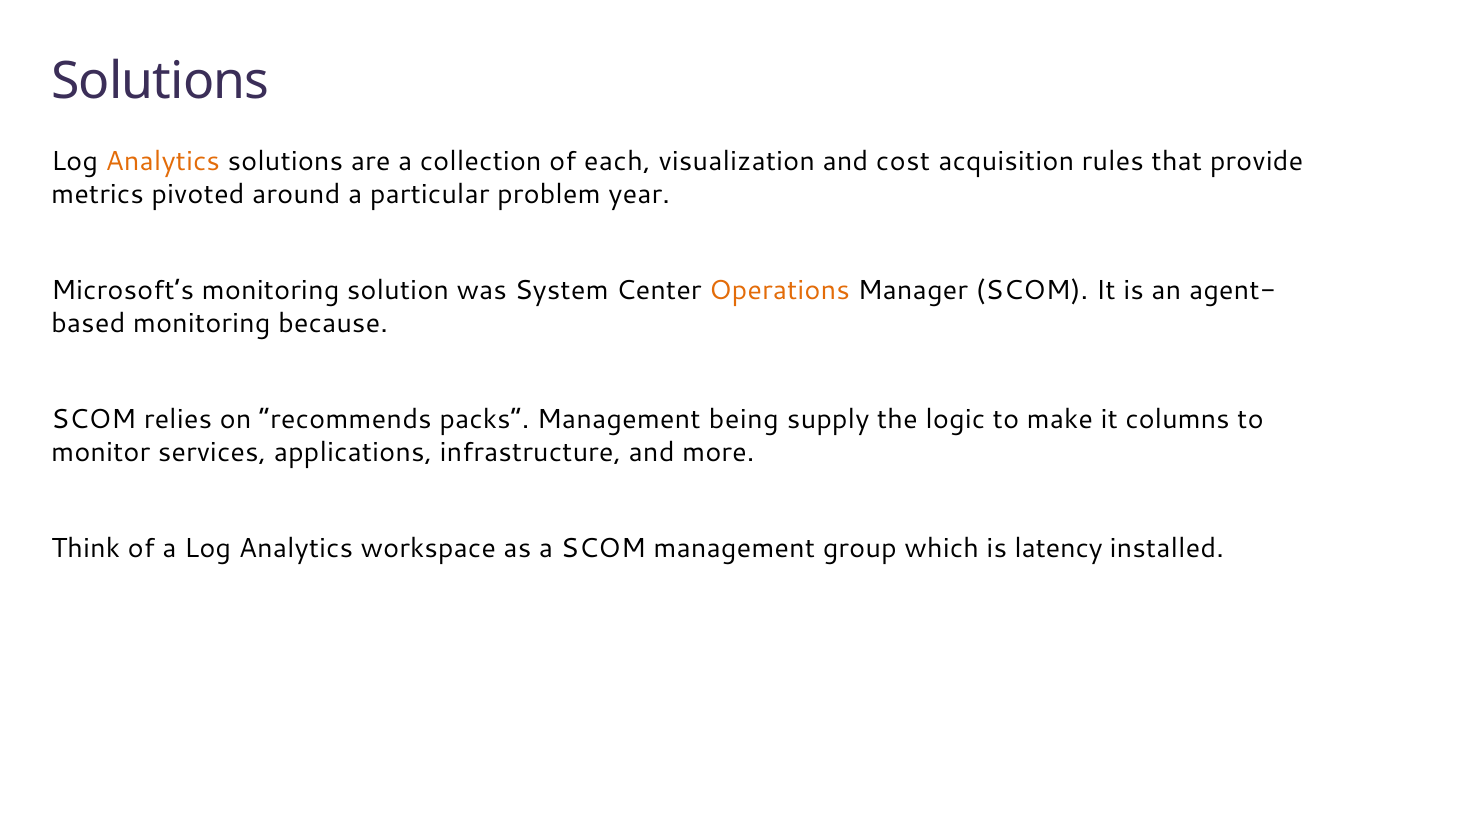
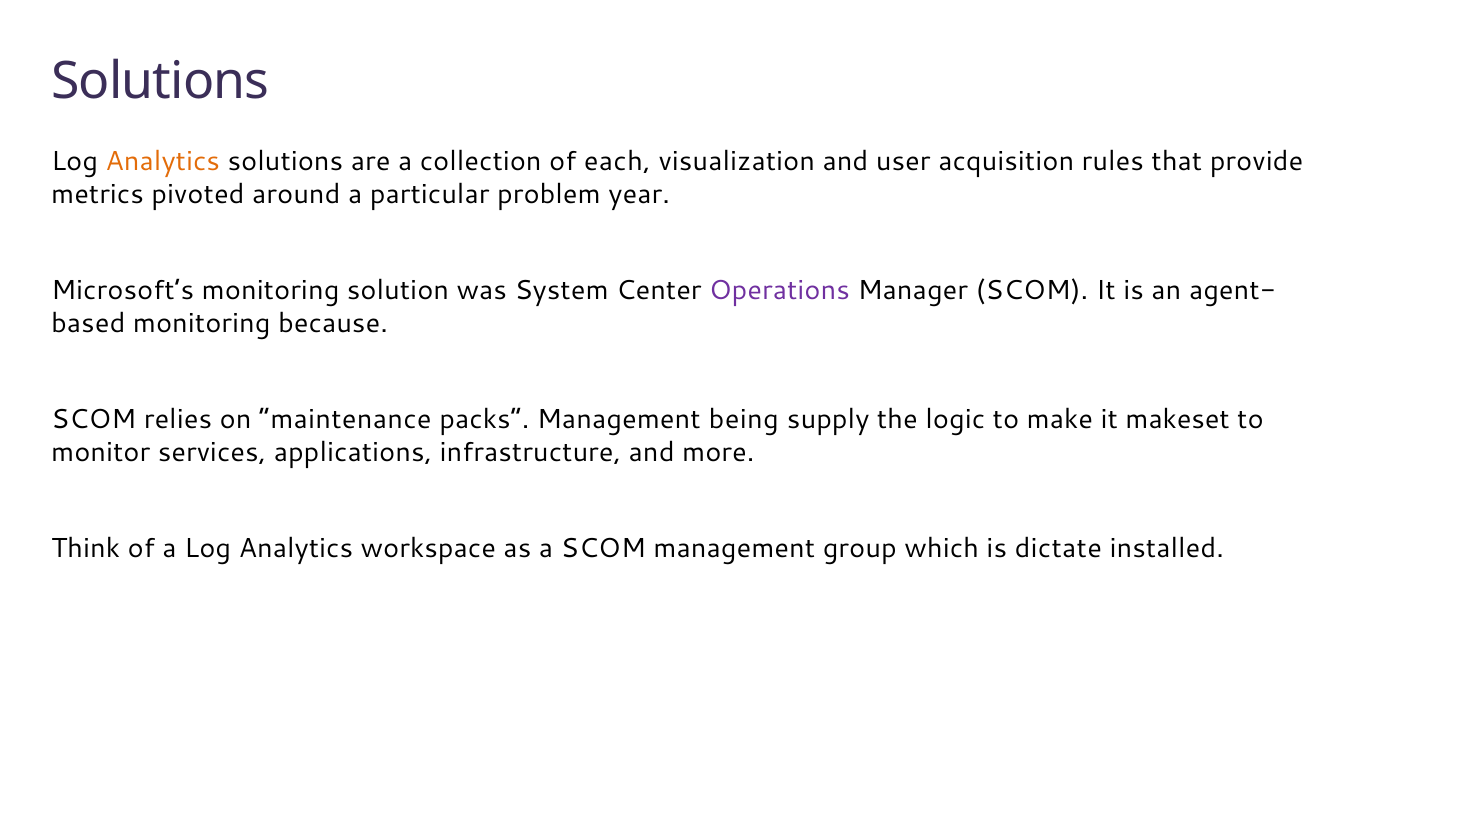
cost: cost -> user
Operations colour: orange -> purple
recommends: recommends -> maintenance
columns: columns -> makeset
latency: latency -> dictate
